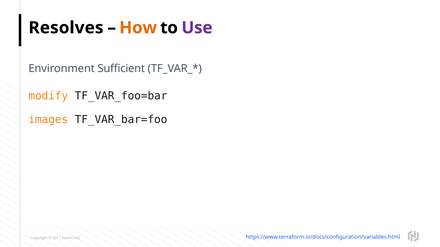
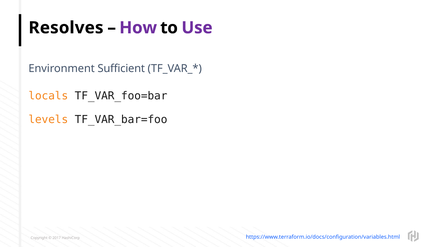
How colour: orange -> purple
modify: modify -> locals
images: images -> levels
